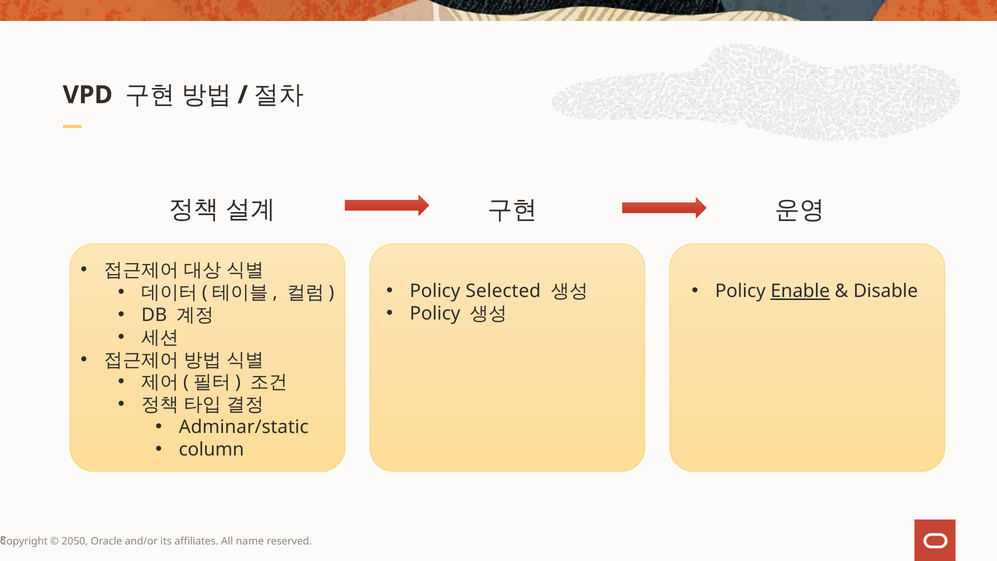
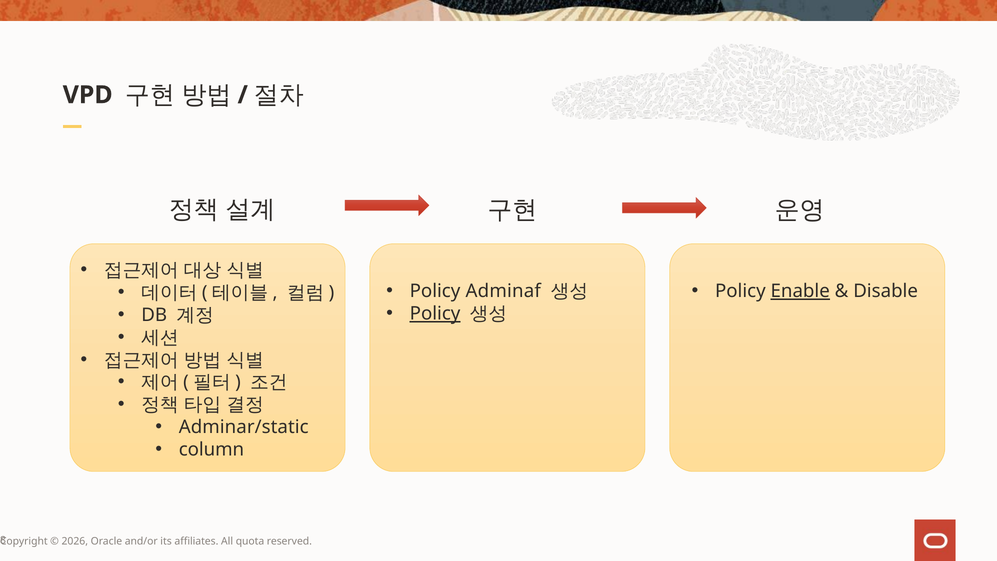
Selected: Selected -> Adminaf
Policy at (435, 314) underline: none -> present
2050: 2050 -> 2026
name: name -> quota
